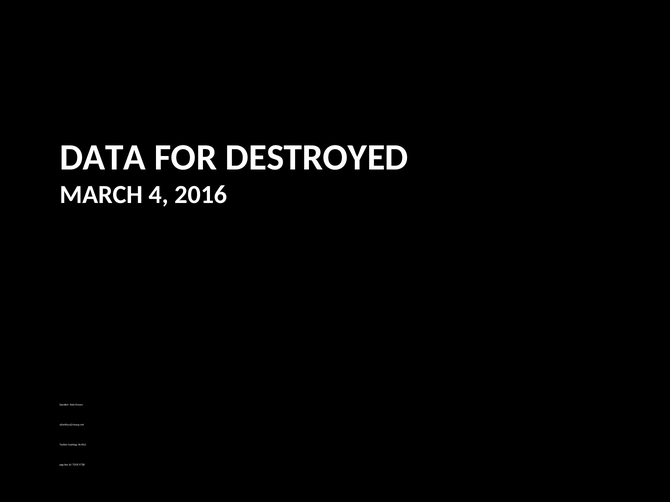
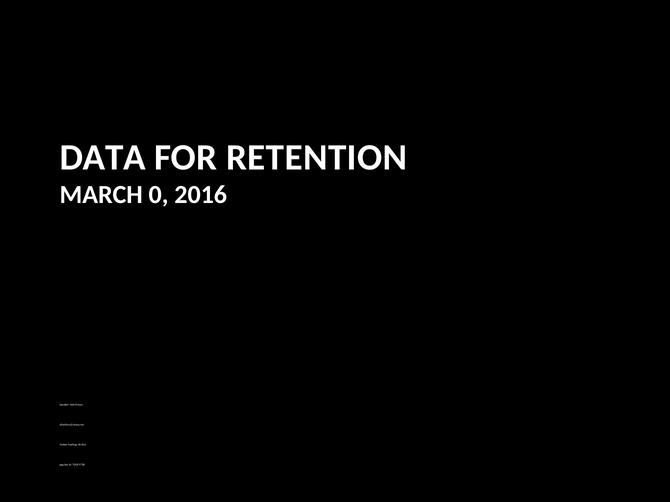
DESTROYED: DESTROYED -> RETENTION
4: 4 -> 0
